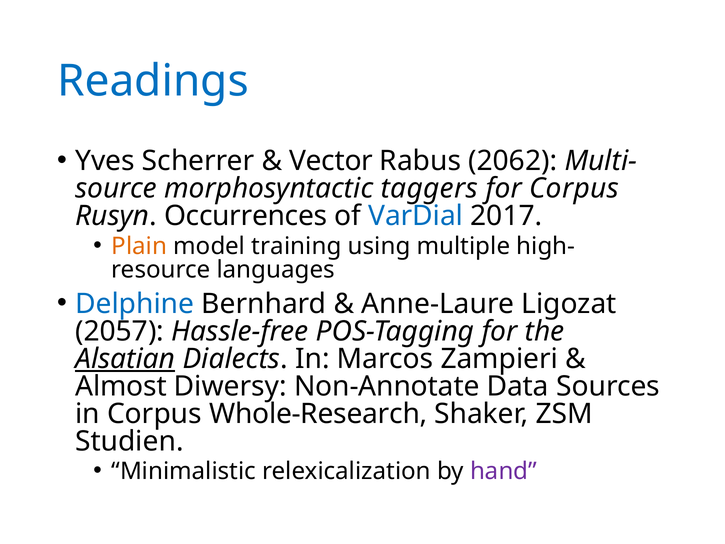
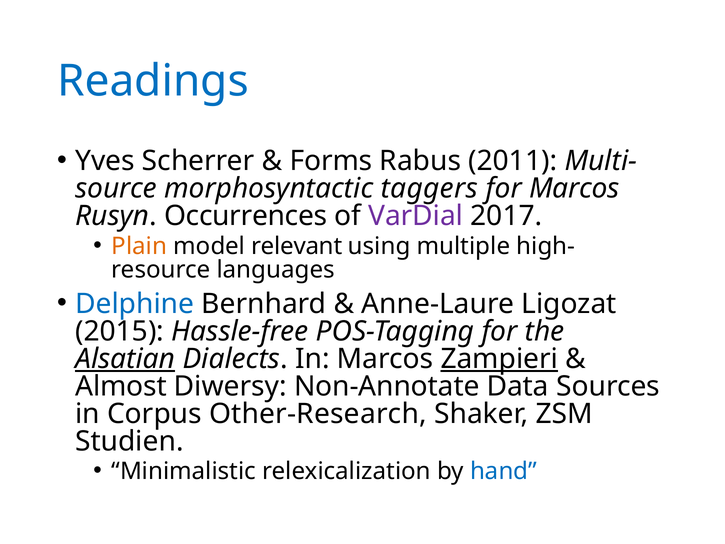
Vector: Vector -> Forms
2062: 2062 -> 2011
for Corpus: Corpus -> Marcos
VarDial colour: blue -> purple
training: training -> relevant
2057: 2057 -> 2015
Zampieri underline: none -> present
Whole-Research: Whole-Research -> Other-Research
hand colour: purple -> blue
